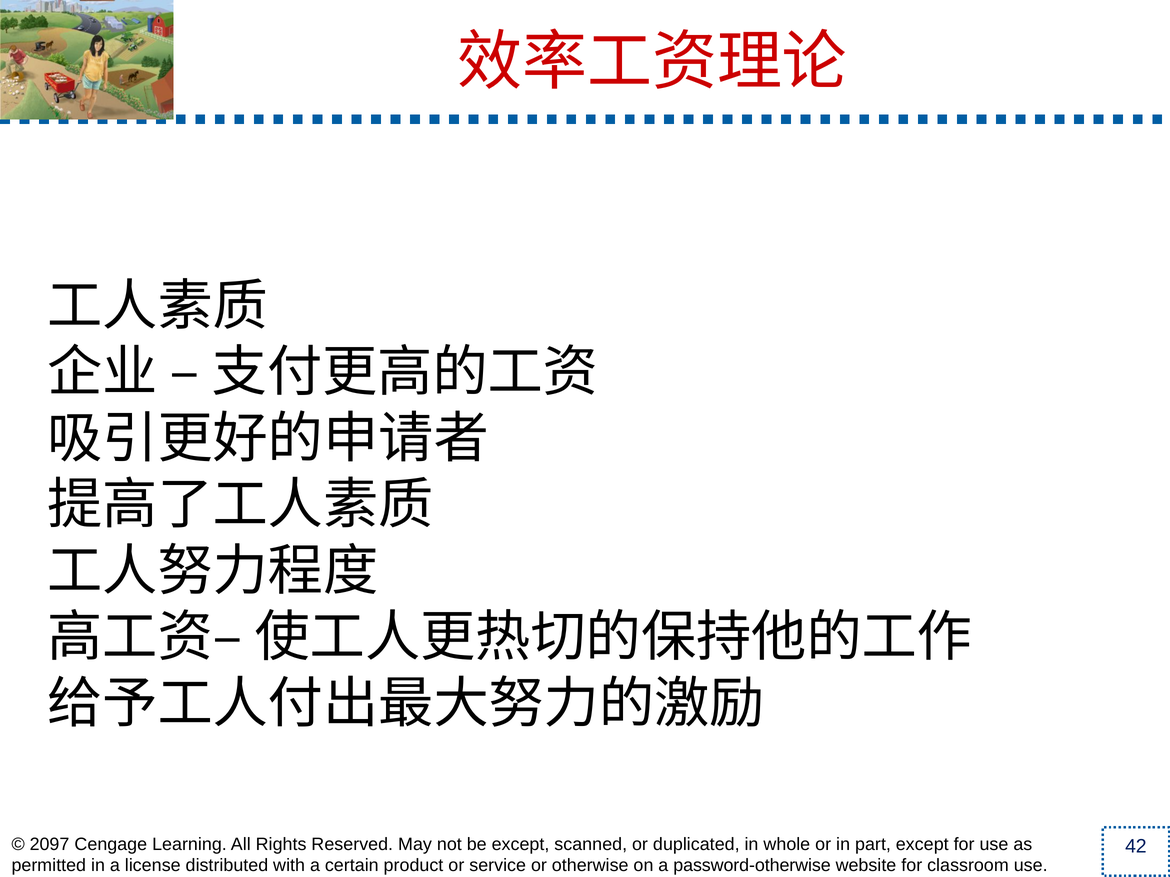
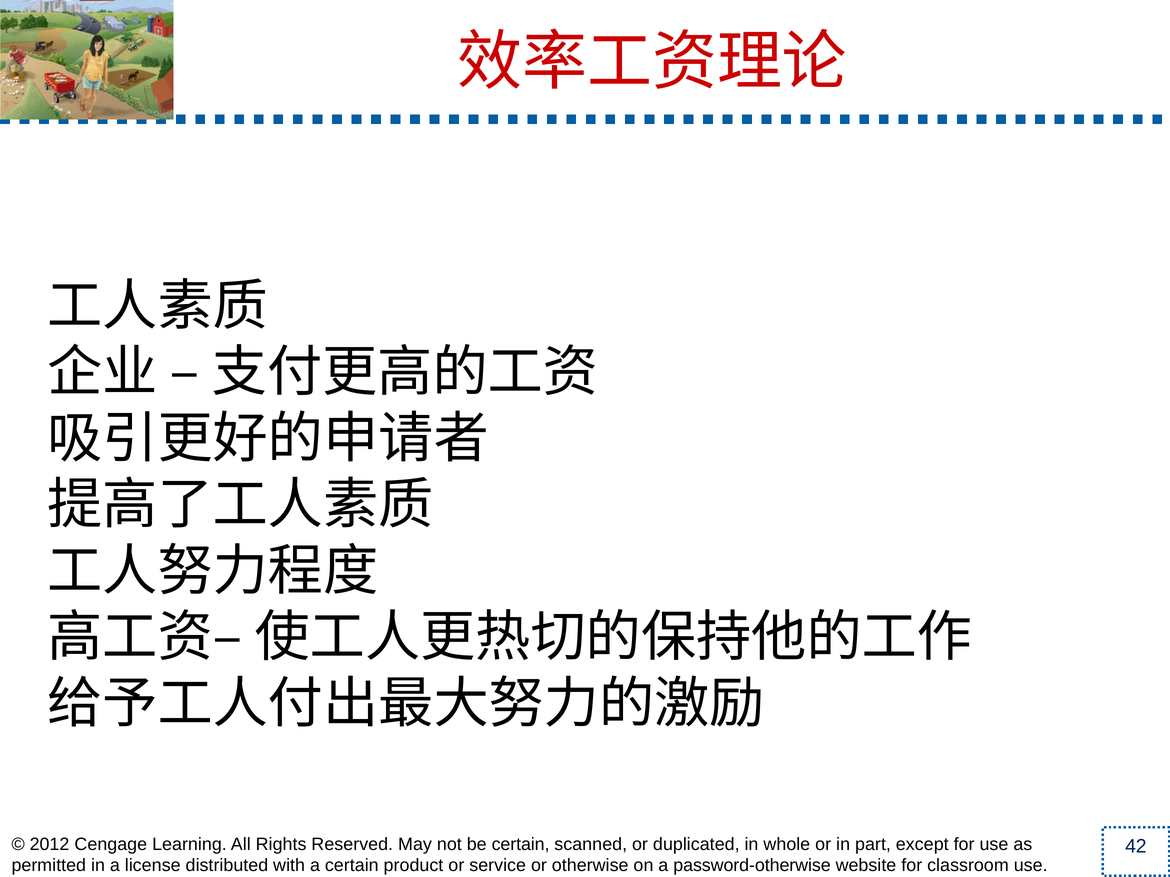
2097: 2097 -> 2012
be except: except -> certain
